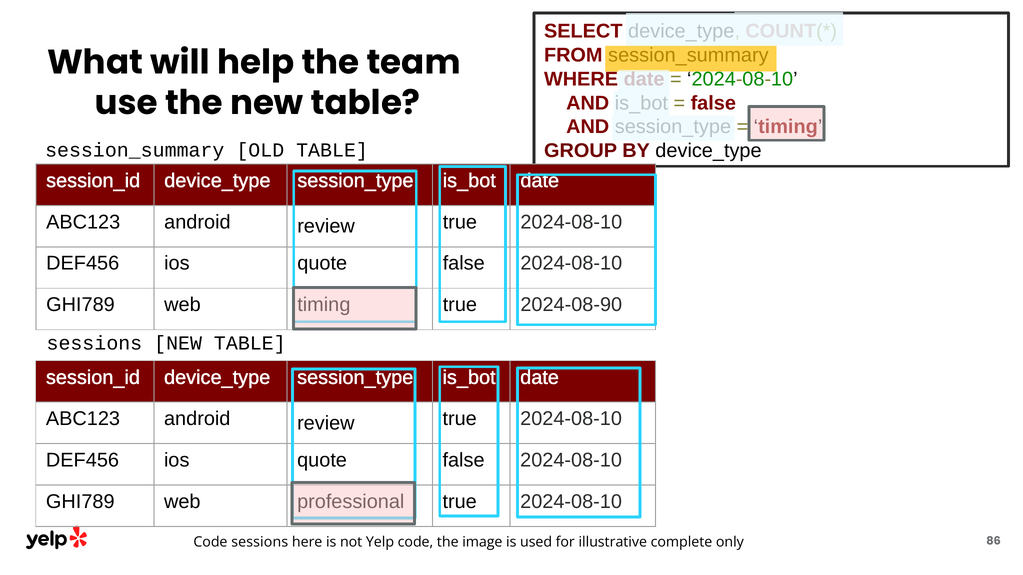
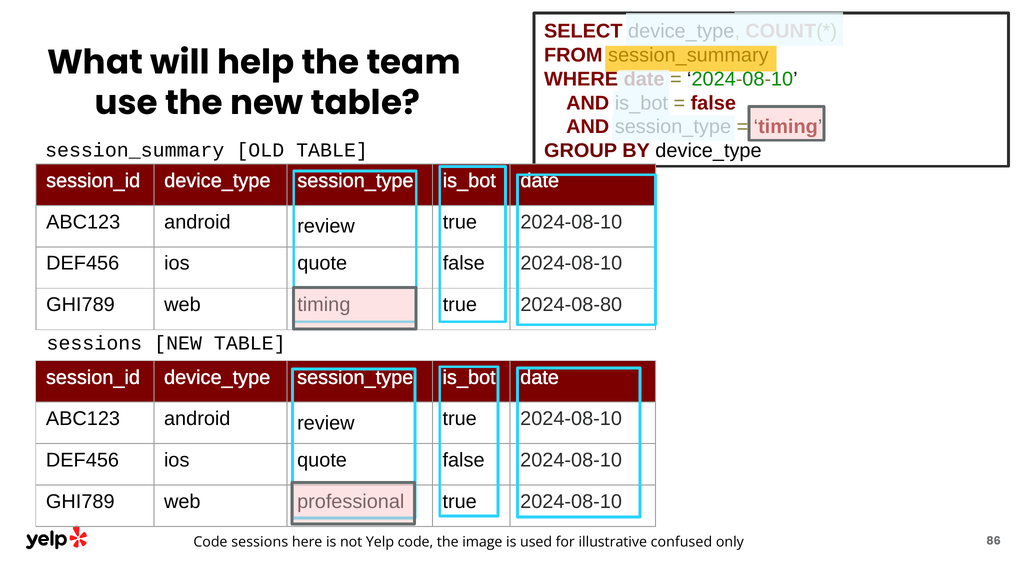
2024-08-90: 2024-08-90 -> 2024-08-80
complete: complete -> confused
